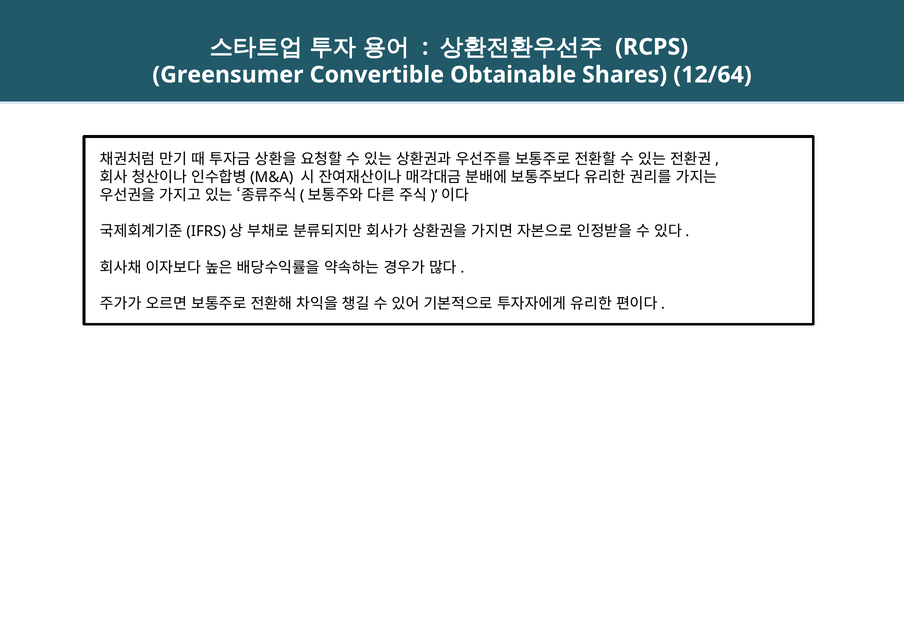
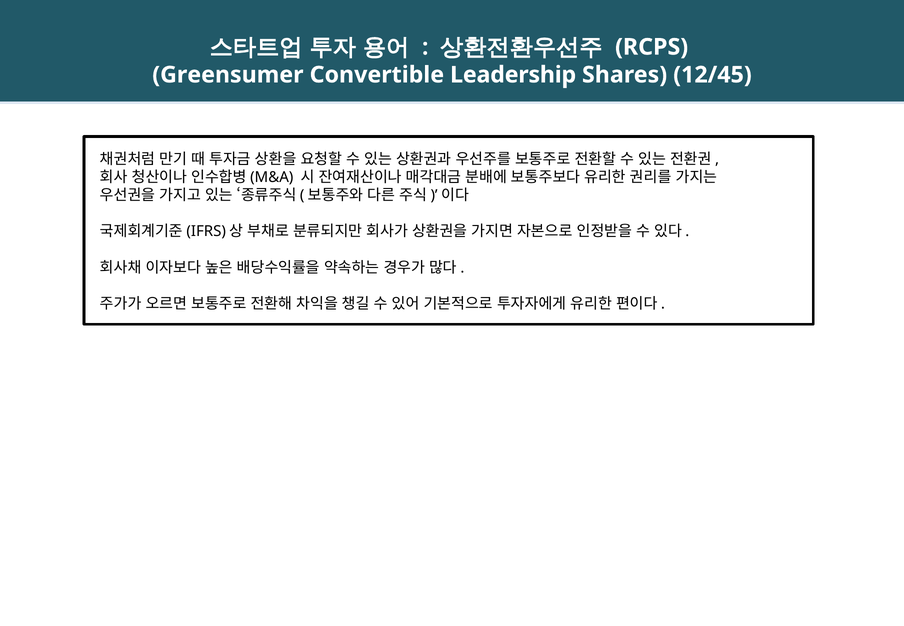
Obtainable: Obtainable -> Leadership
12/64: 12/64 -> 12/45
